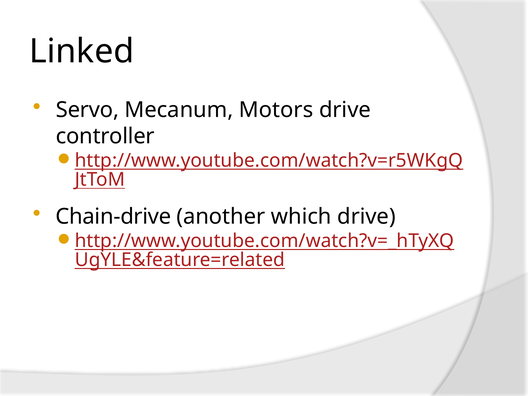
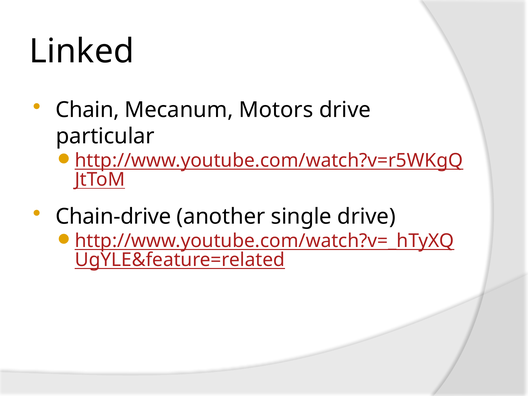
Servo: Servo -> Chain
controller: controller -> particular
which: which -> single
